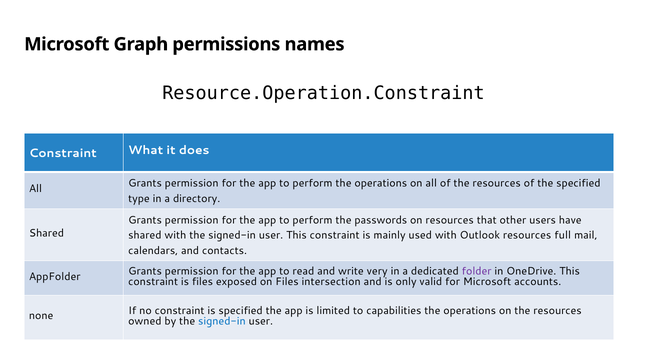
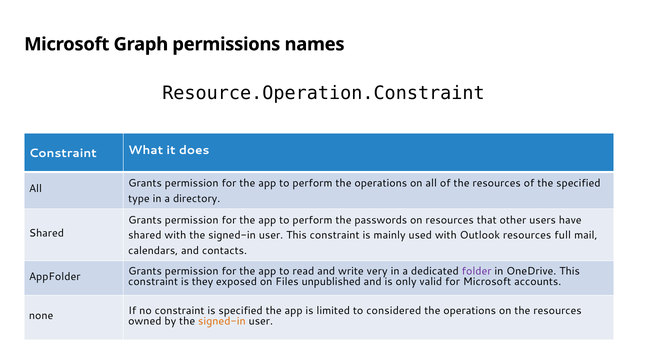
is files: files -> they
intersection: intersection -> unpublished
capabilities: capabilities -> considered
signed-in at (222, 321) colour: blue -> orange
